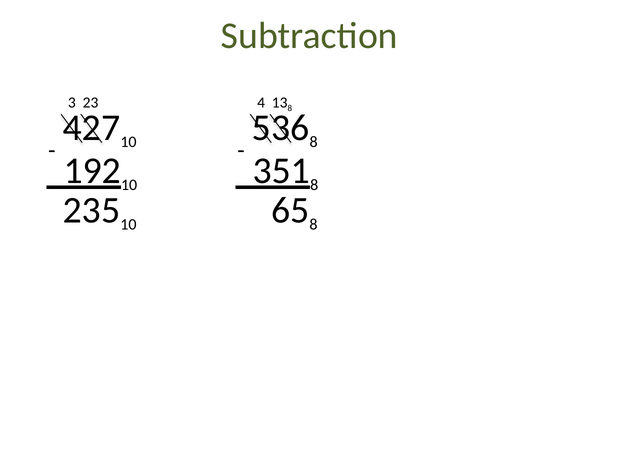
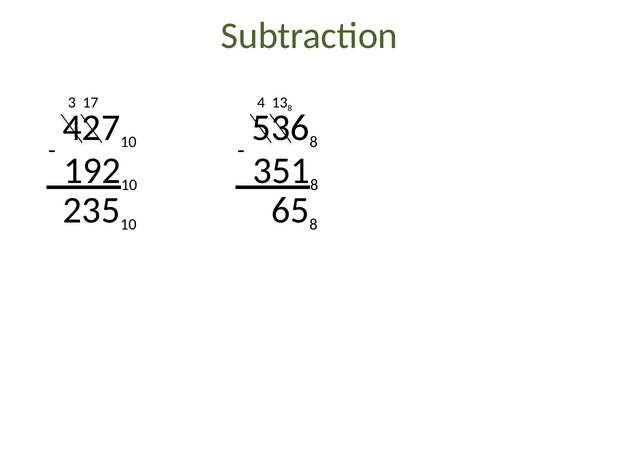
23: 23 -> 17
